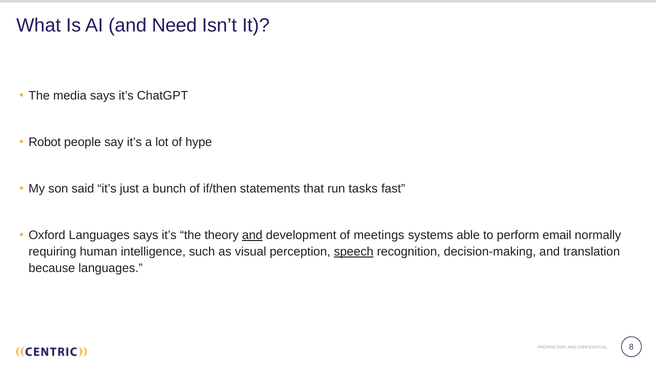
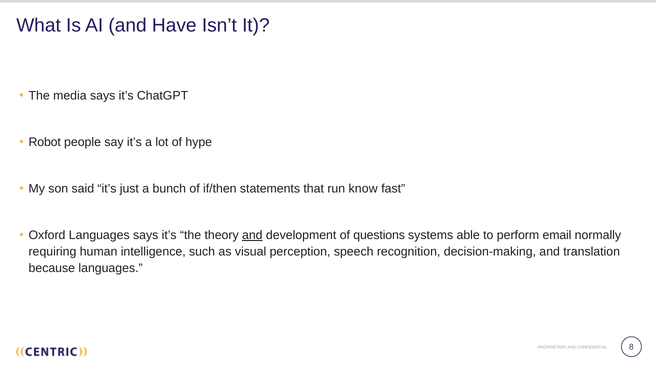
Need: Need -> Have
tasks: tasks -> know
meetings: meetings -> questions
speech underline: present -> none
